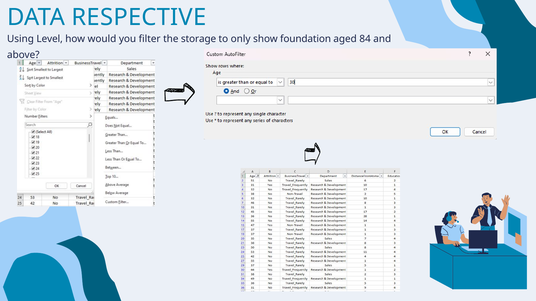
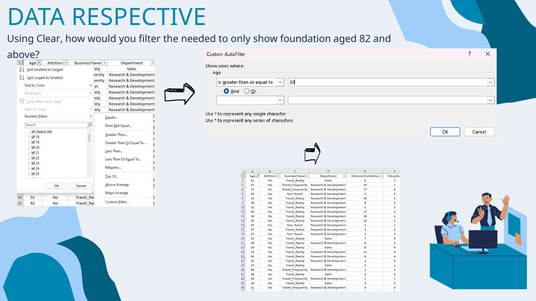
Level: Level -> Clear
storage: storage -> needed
84: 84 -> 82
